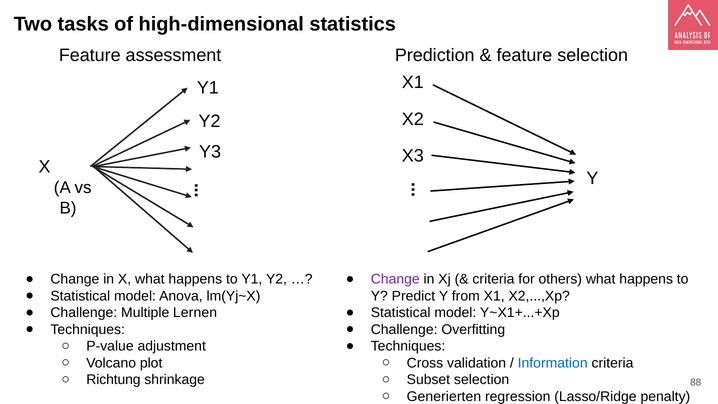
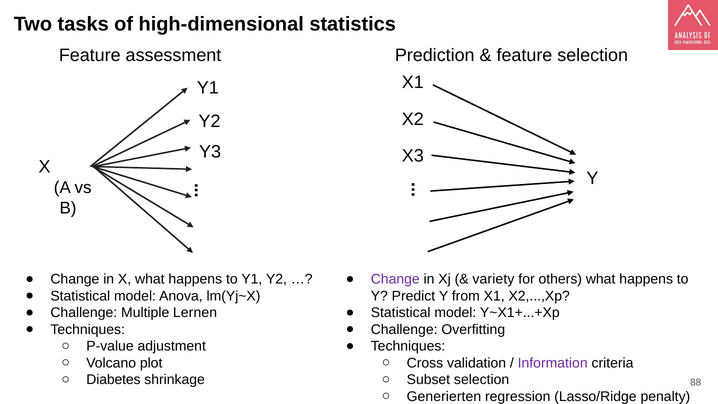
criteria at (493, 279): criteria -> variety
Information colour: blue -> purple
Richtung: Richtung -> Diabetes
